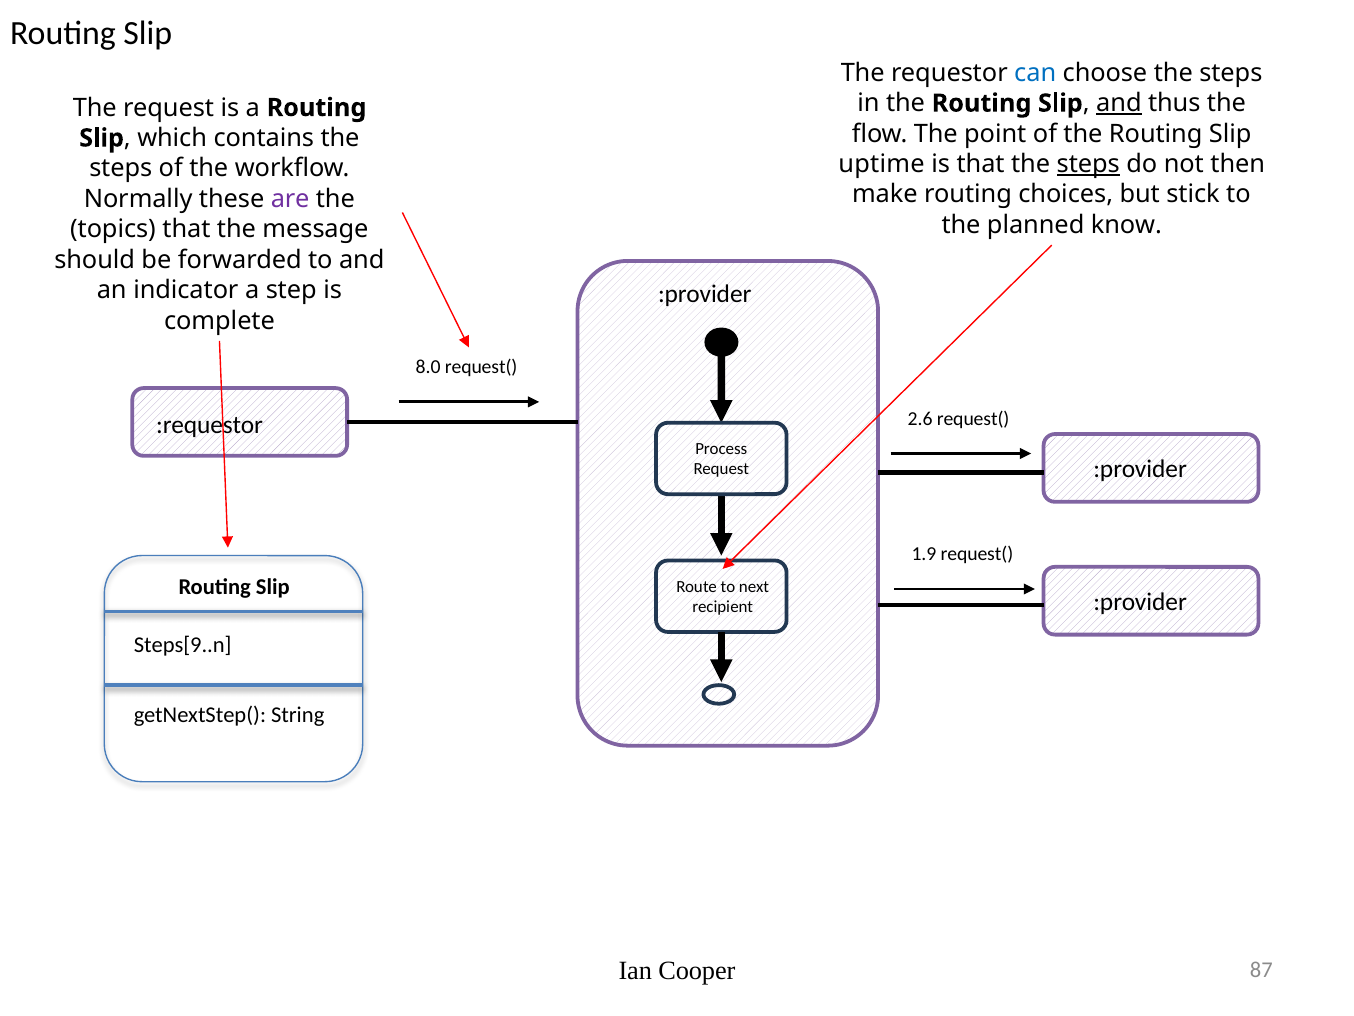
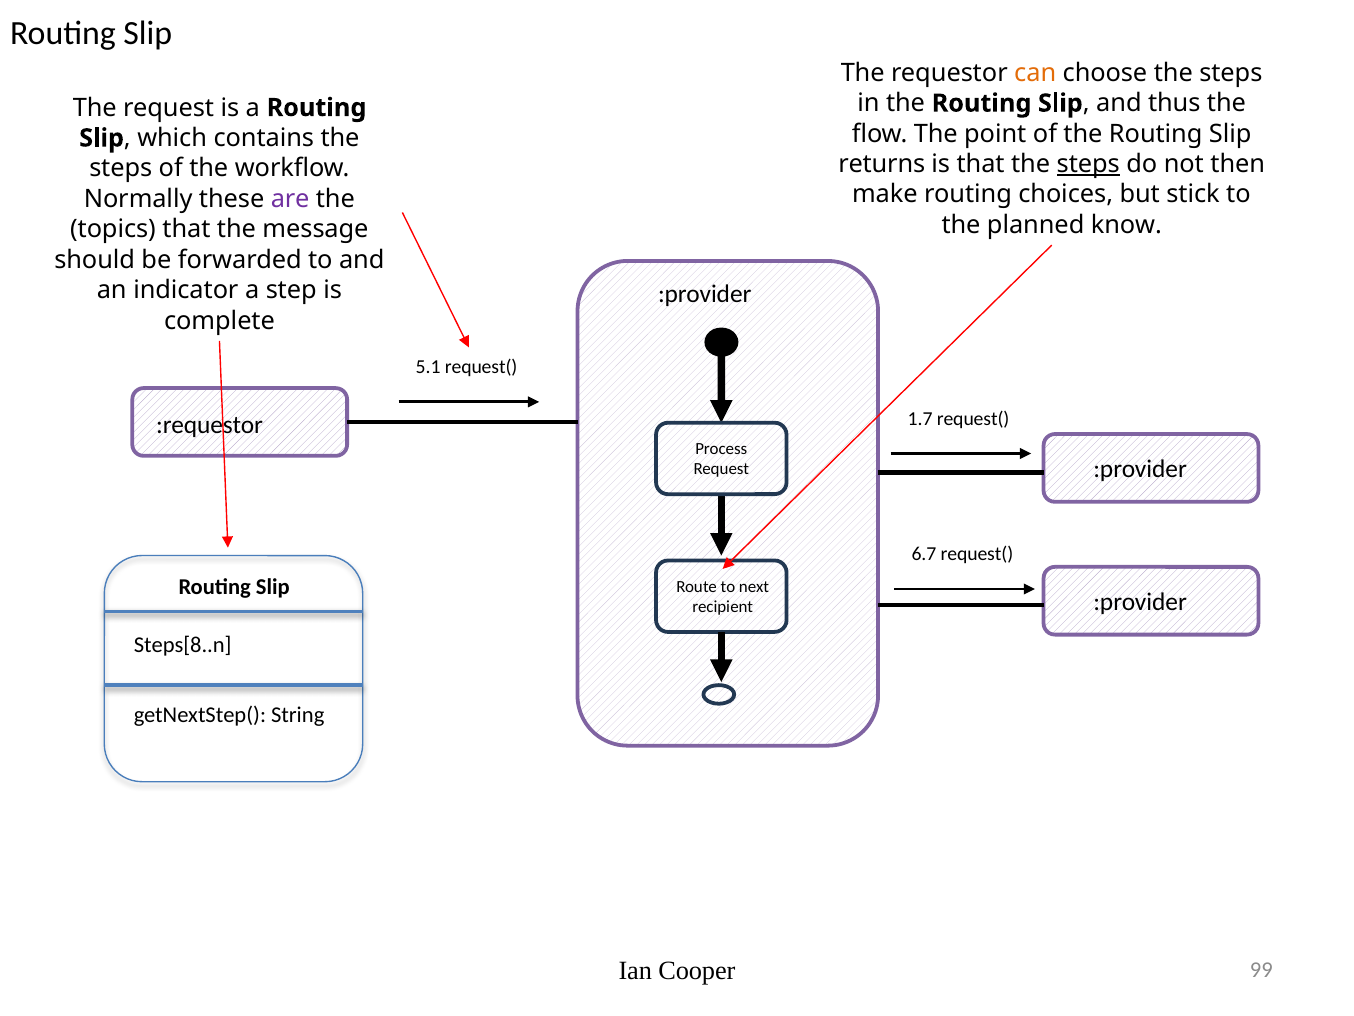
can colour: blue -> orange
and at (1119, 103) underline: present -> none
uptime: uptime -> returns
8.0: 8.0 -> 5.1
2.6: 2.6 -> 1.7
1.9: 1.9 -> 6.7
Steps[9..n: Steps[9..n -> Steps[8..n
87: 87 -> 99
